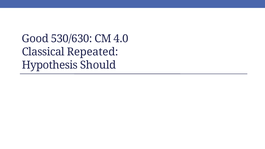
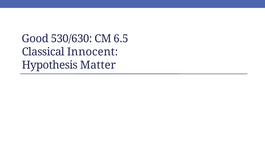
4.0: 4.0 -> 6.5
Repeated: Repeated -> Innocent
Should: Should -> Matter
